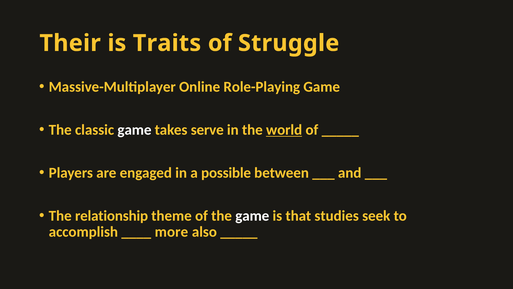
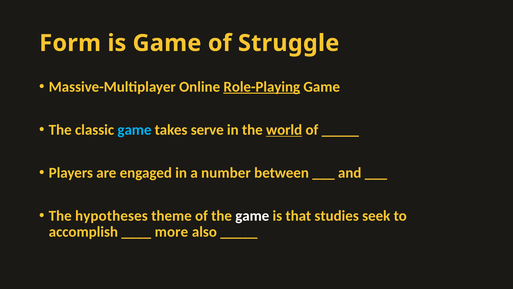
Their: Their -> Form
is Traits: Traits -> Game
Role-Playing underline: none -> present
game at (134, 130) colour: white -> light blue
possible: possible -> number
relationship: relationship -> hypotheses
